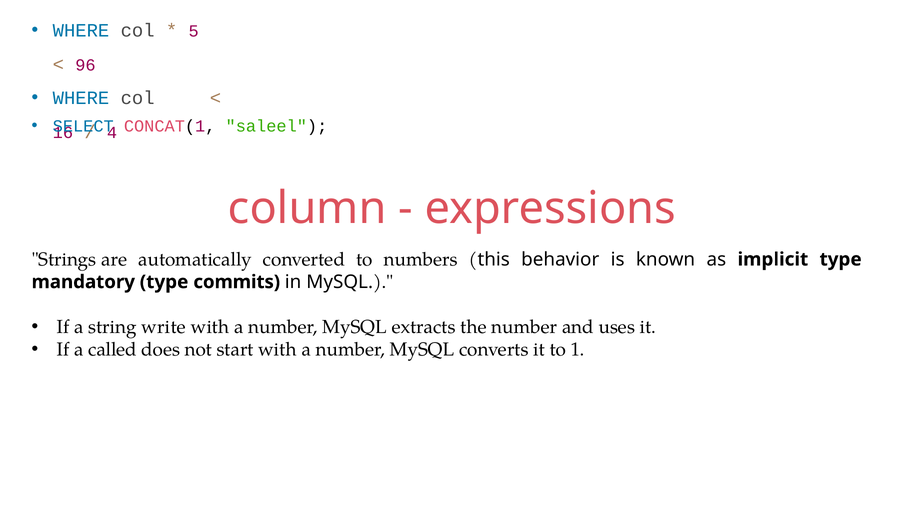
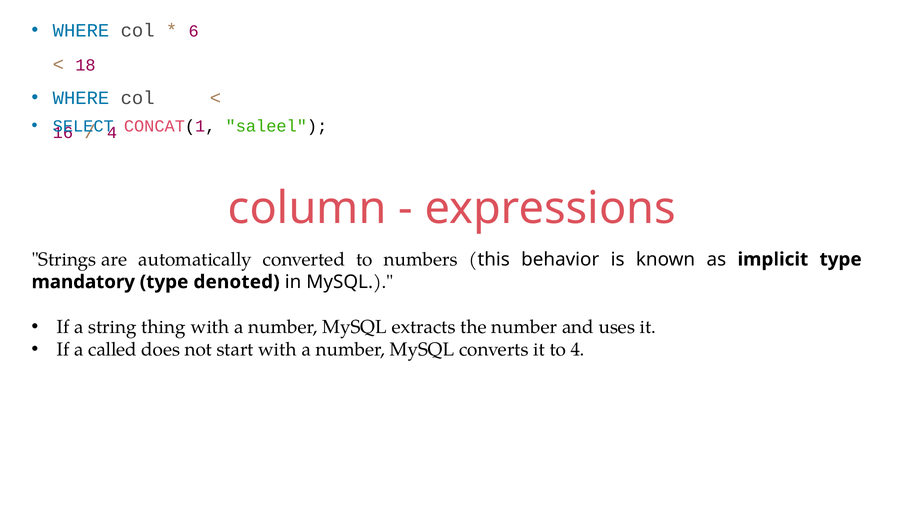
5: 5 -> 6
96: 96 -> 18
commits: commits -> denoted
write: write -> thing
to 1: 1 -> 4
